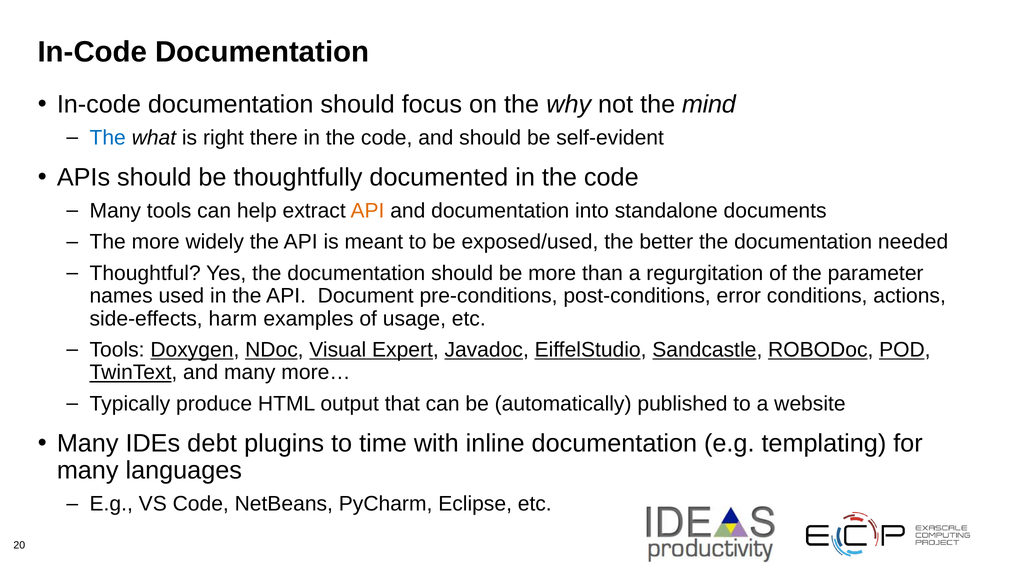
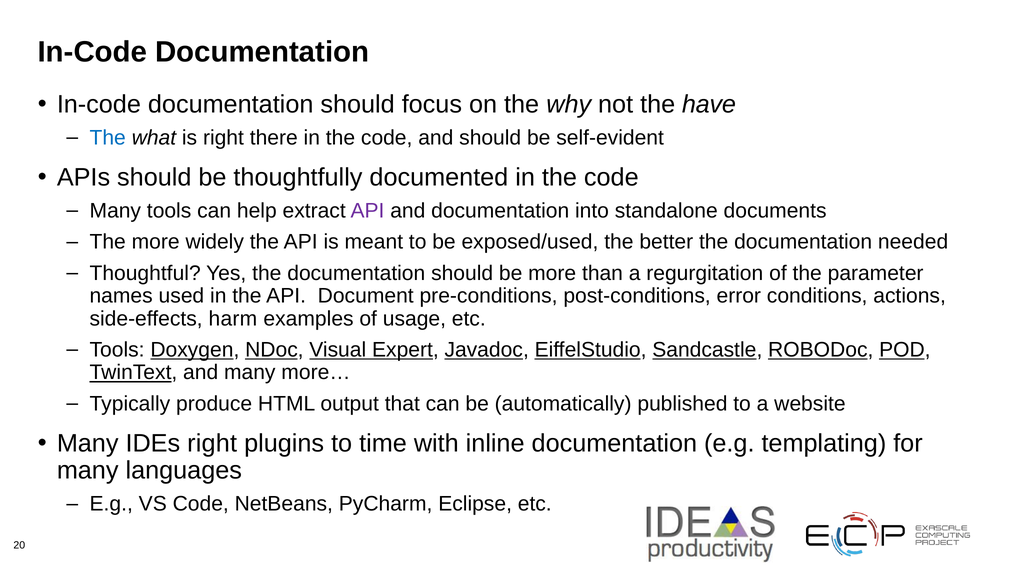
mind: mind -> have
API at (367, 211) colour: orange -> purple
IDEs debt: debt -> right
